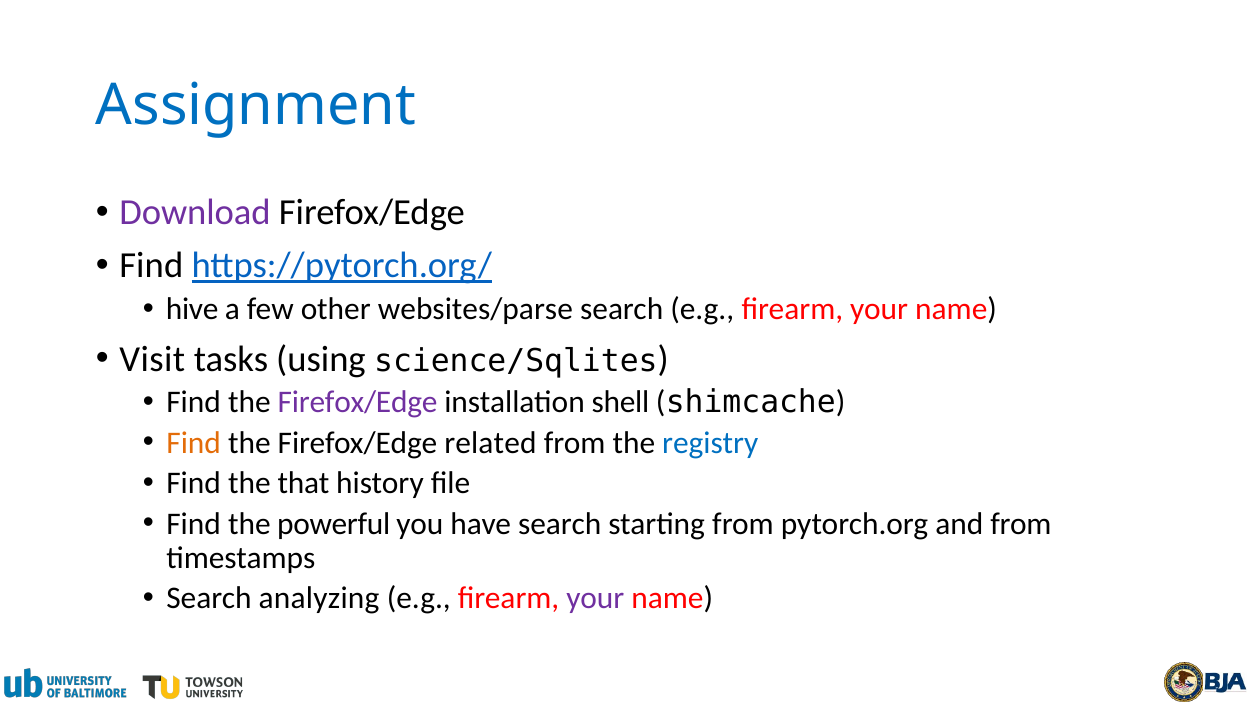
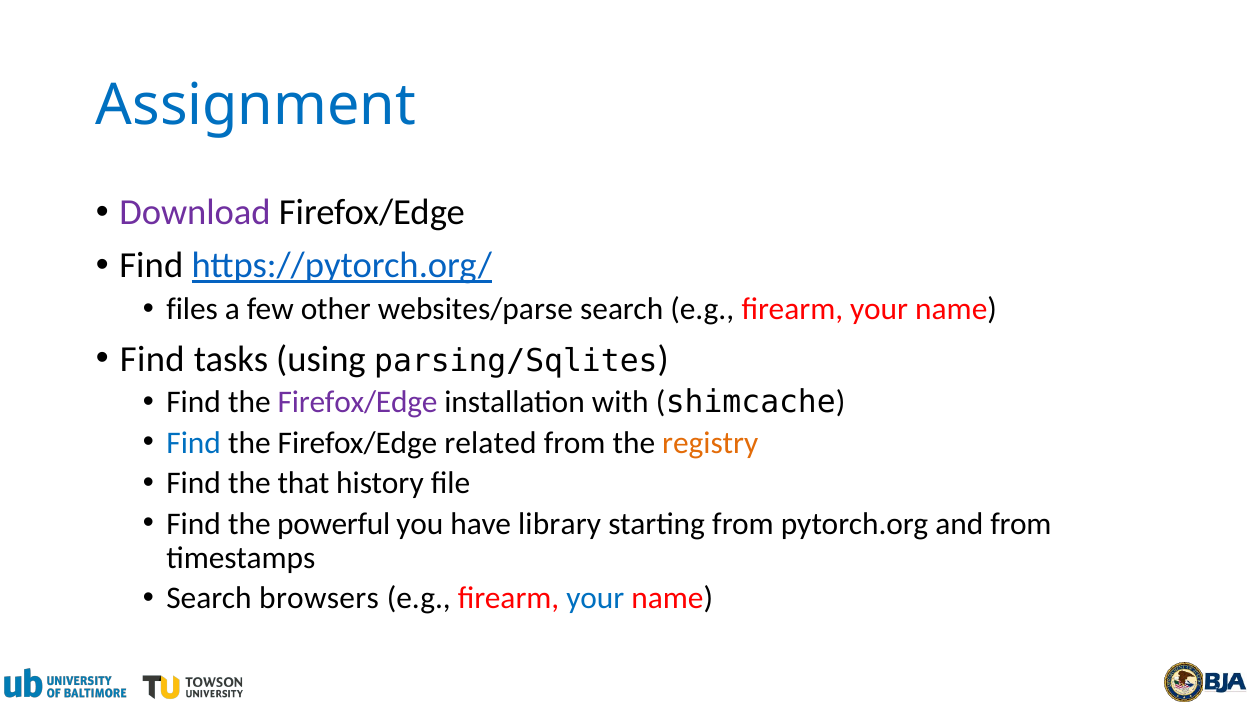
hive: hive -> files
Visit at (152, 359): Visit -> Find
science/Sqlites: science/Sqlites -> parsing/Sqlites
shell: shell -> with
Find at (194, 443) colour: orange -> blue
registry colour: blue -> orange
have search: search -> library
analyzing: analyzing -> browsers
your at (595, 598) colour: purple -> blue
